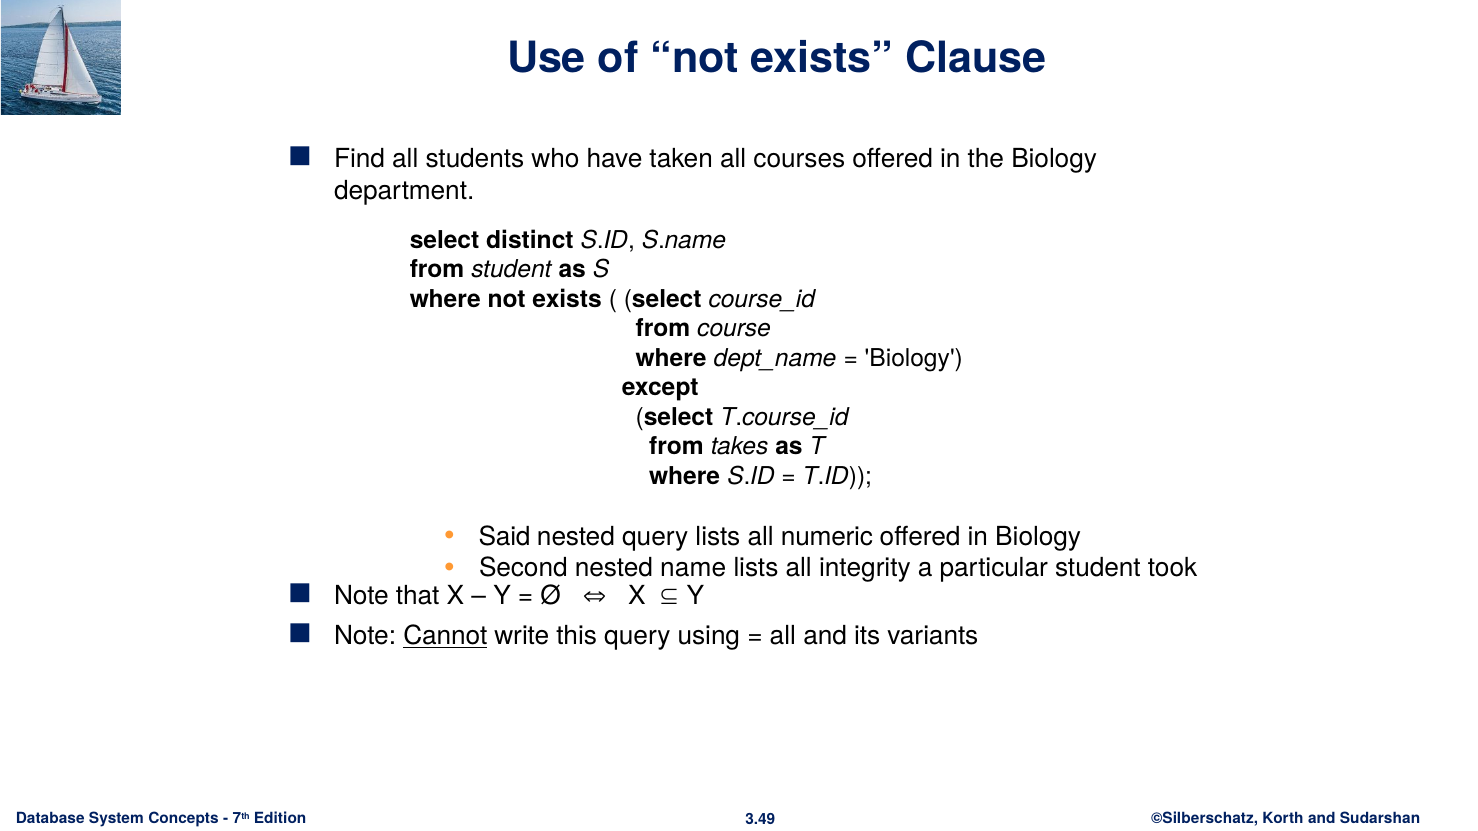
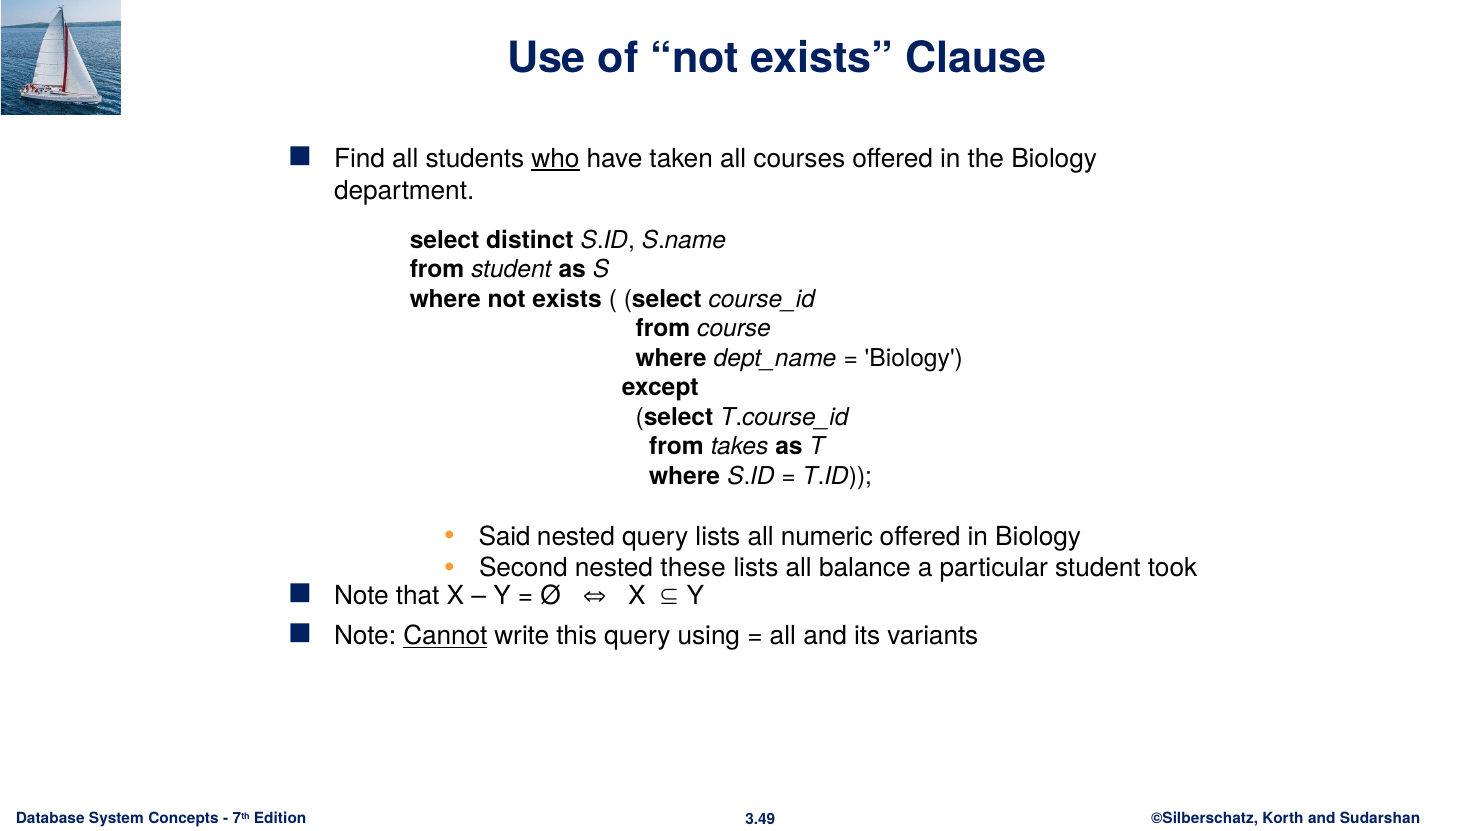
who underline: none -> present
name: name -> these
integrity: integrity -> balance
